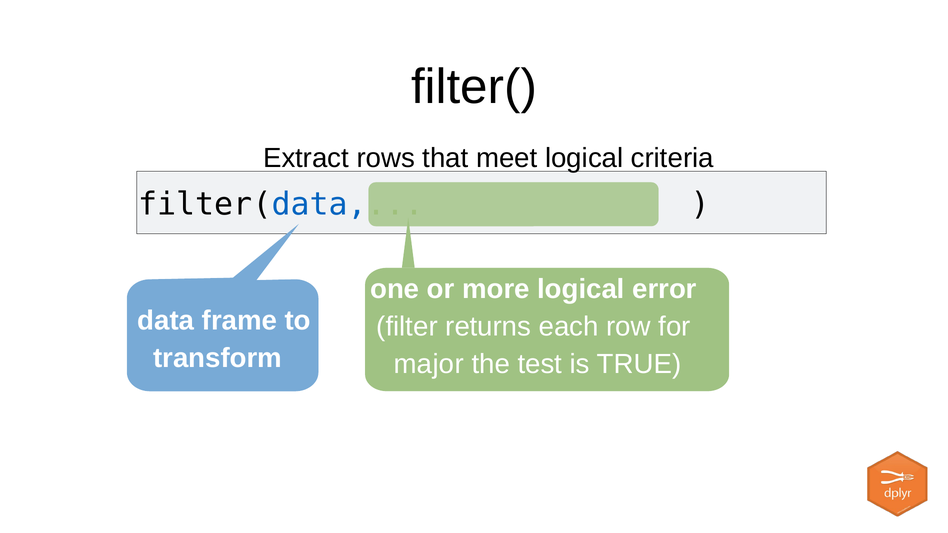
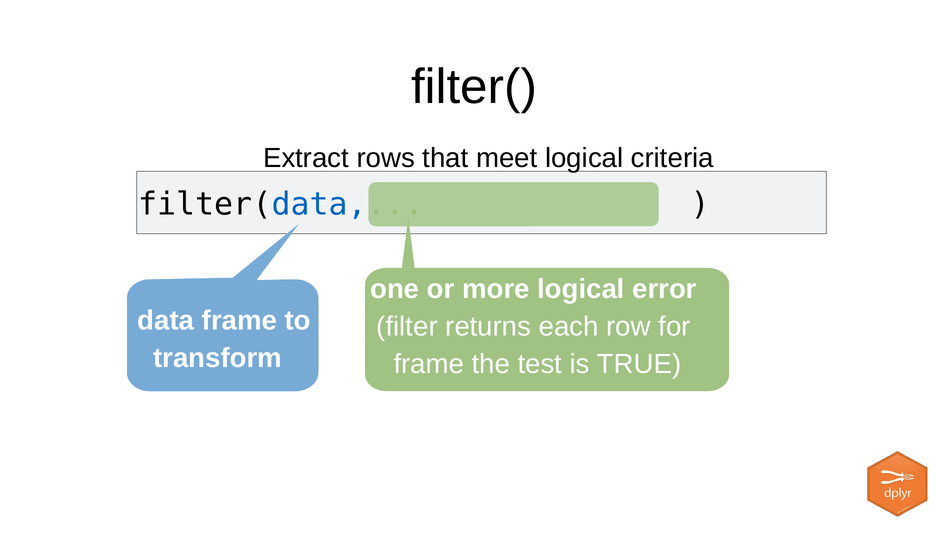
major at (429, 364): major -> frame
